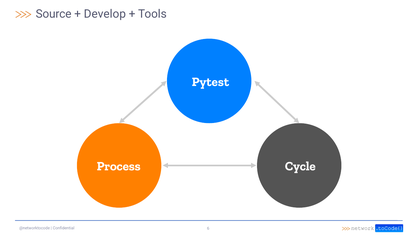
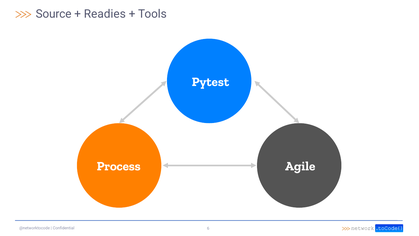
Develop: Develop -> Readies
Cycle: Cycle -> Agile
